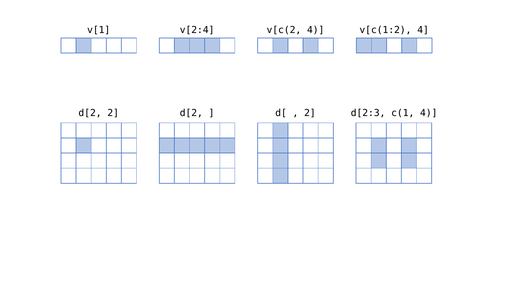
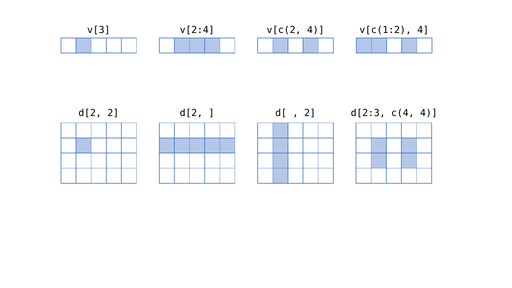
v[1: v[1 -> v[3
c(1: c(1 -> c(4
